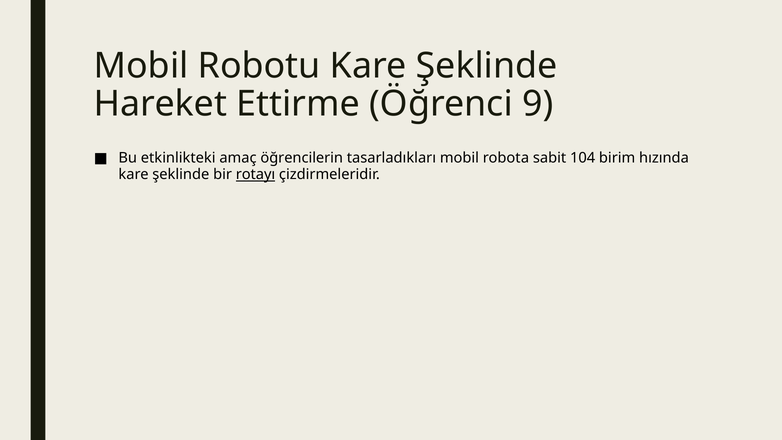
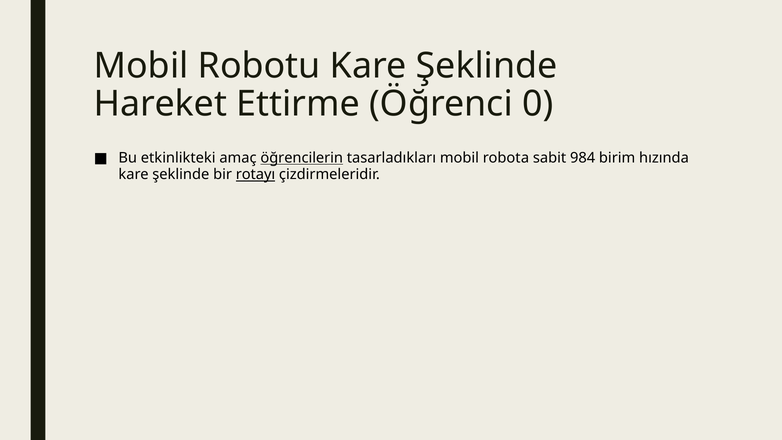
9: 9 -> 0
öğrencilerin underline: none -> present
104: 104 -> 984
